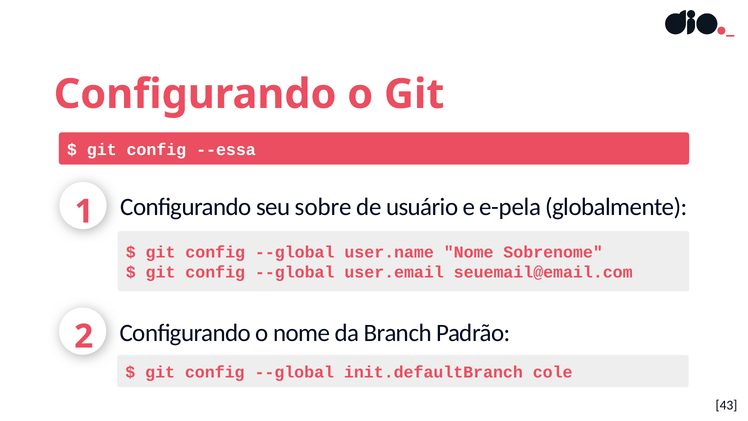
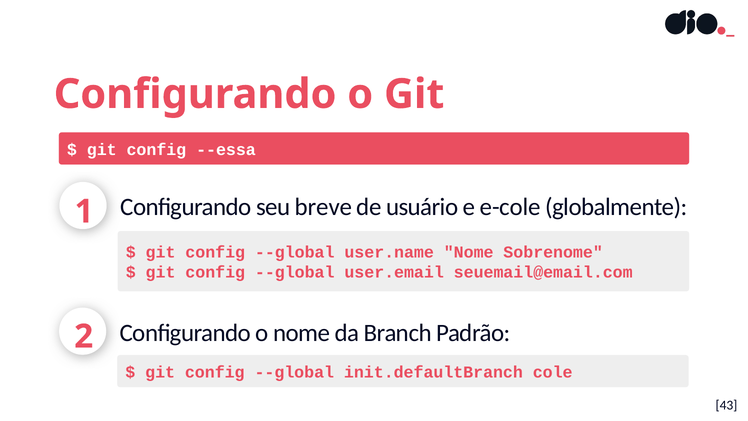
sobre: sobre -> breve
e-pela: e-pela -> e-cole
